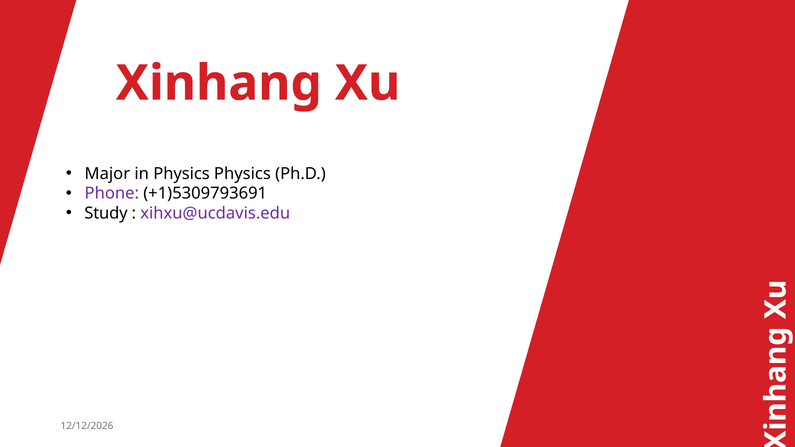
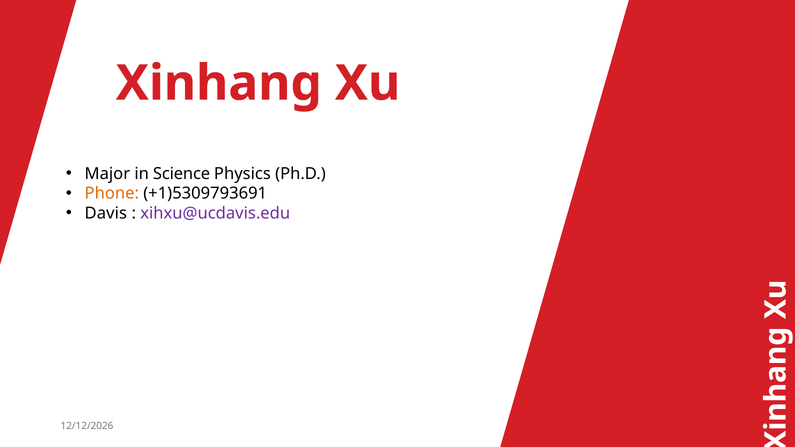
in Physics: Physics -> Science
Phone colour: purple -> orange
Study: Study -> Davis
